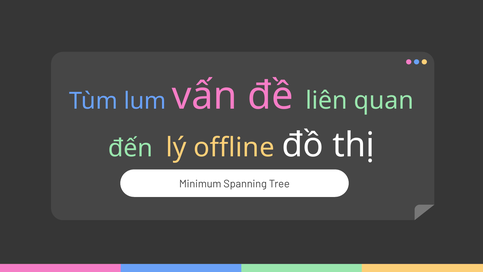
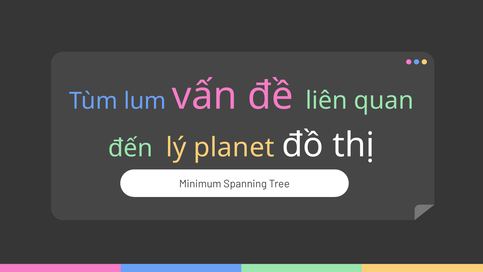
offline: offline -> planet
